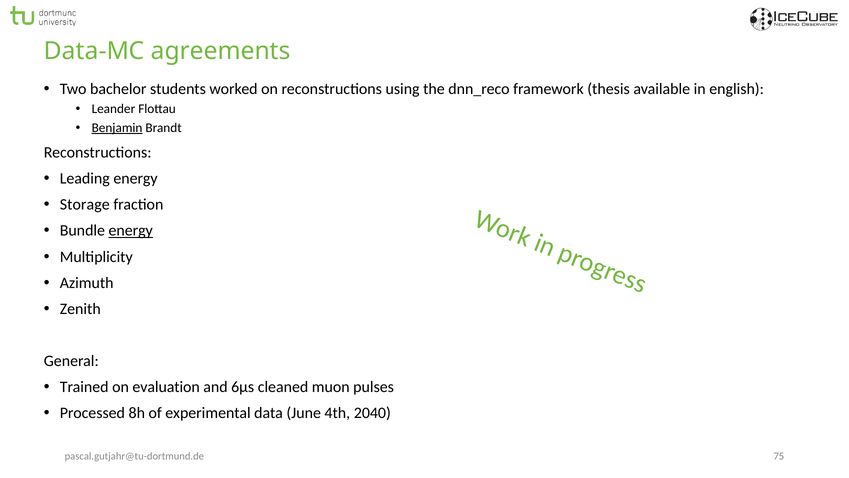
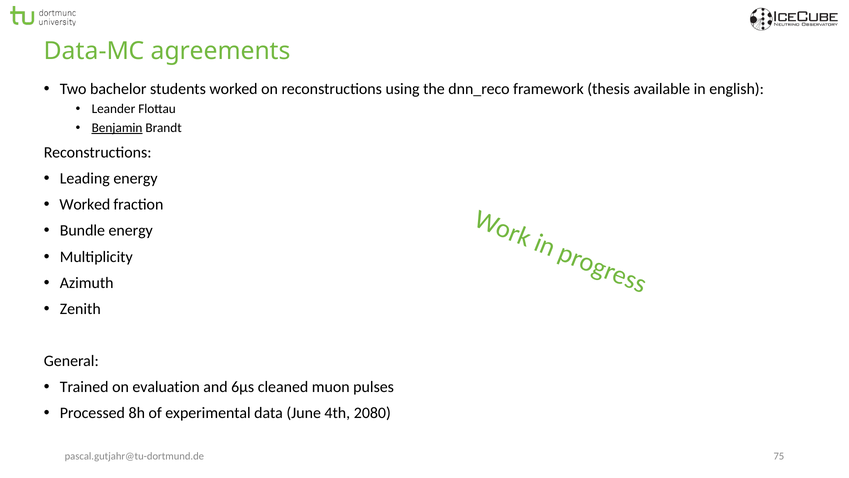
Storage at (85, 204): Storage -> Worked
energy at (131, 230) underline: present -> none
2040: 2040 -> 2080
